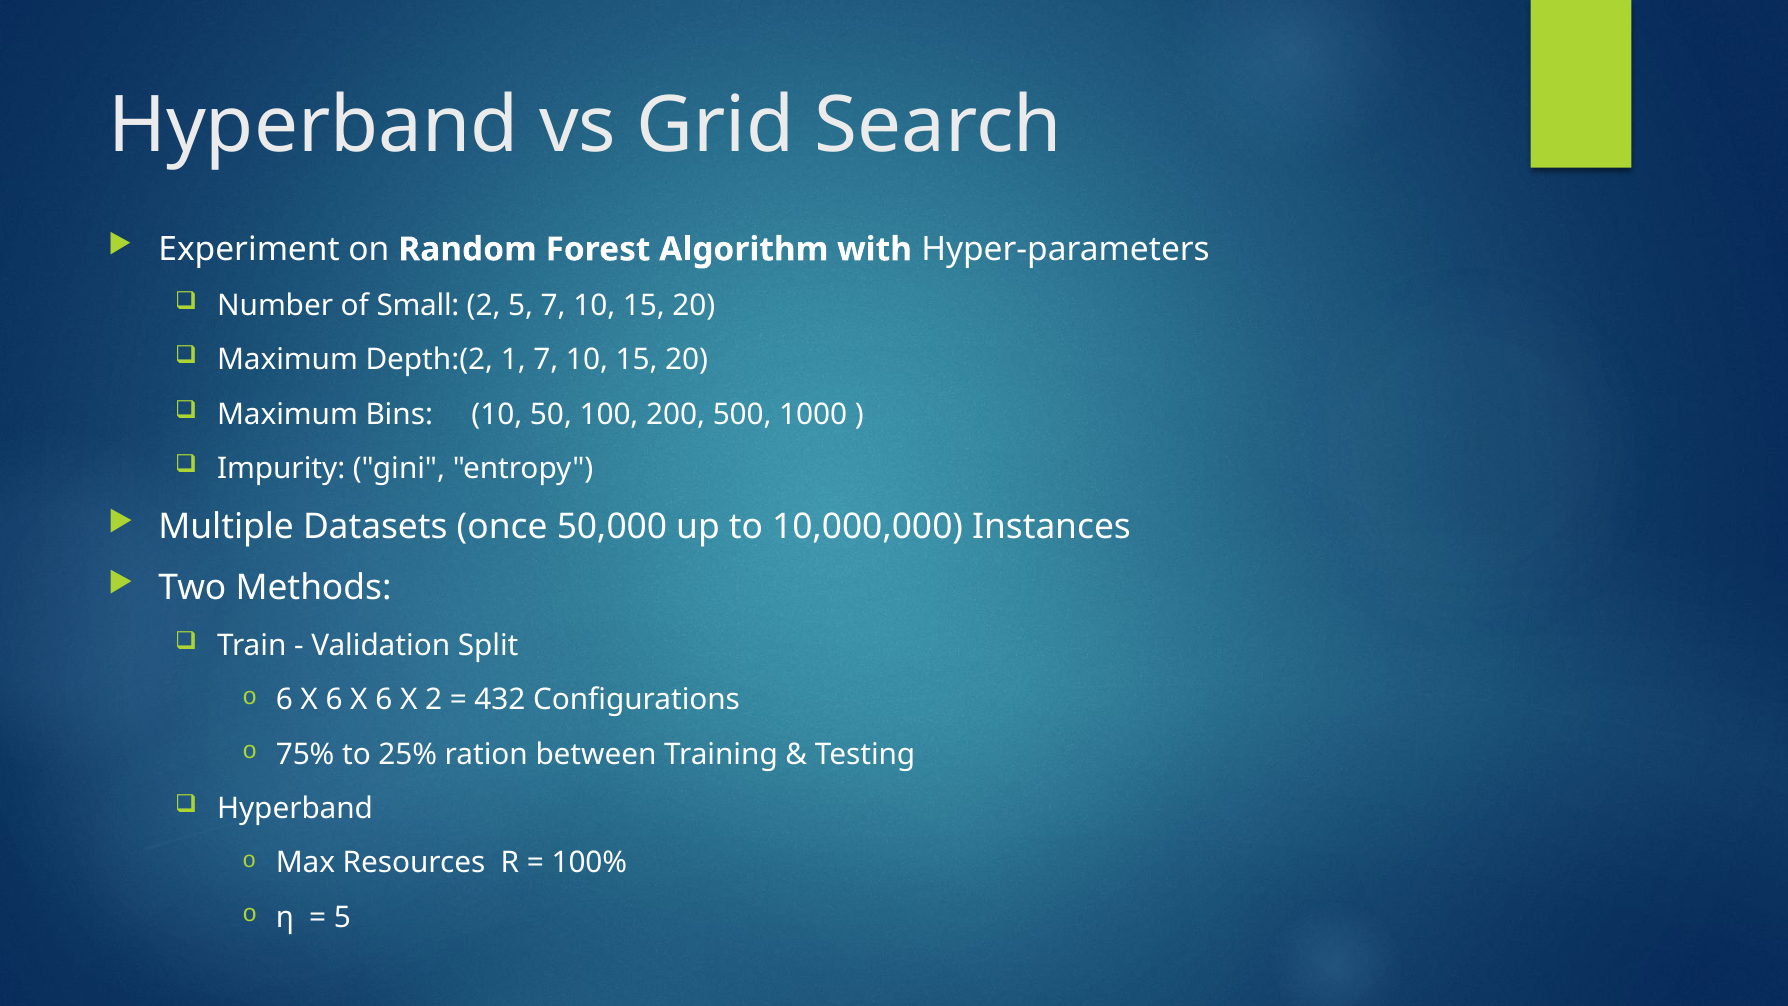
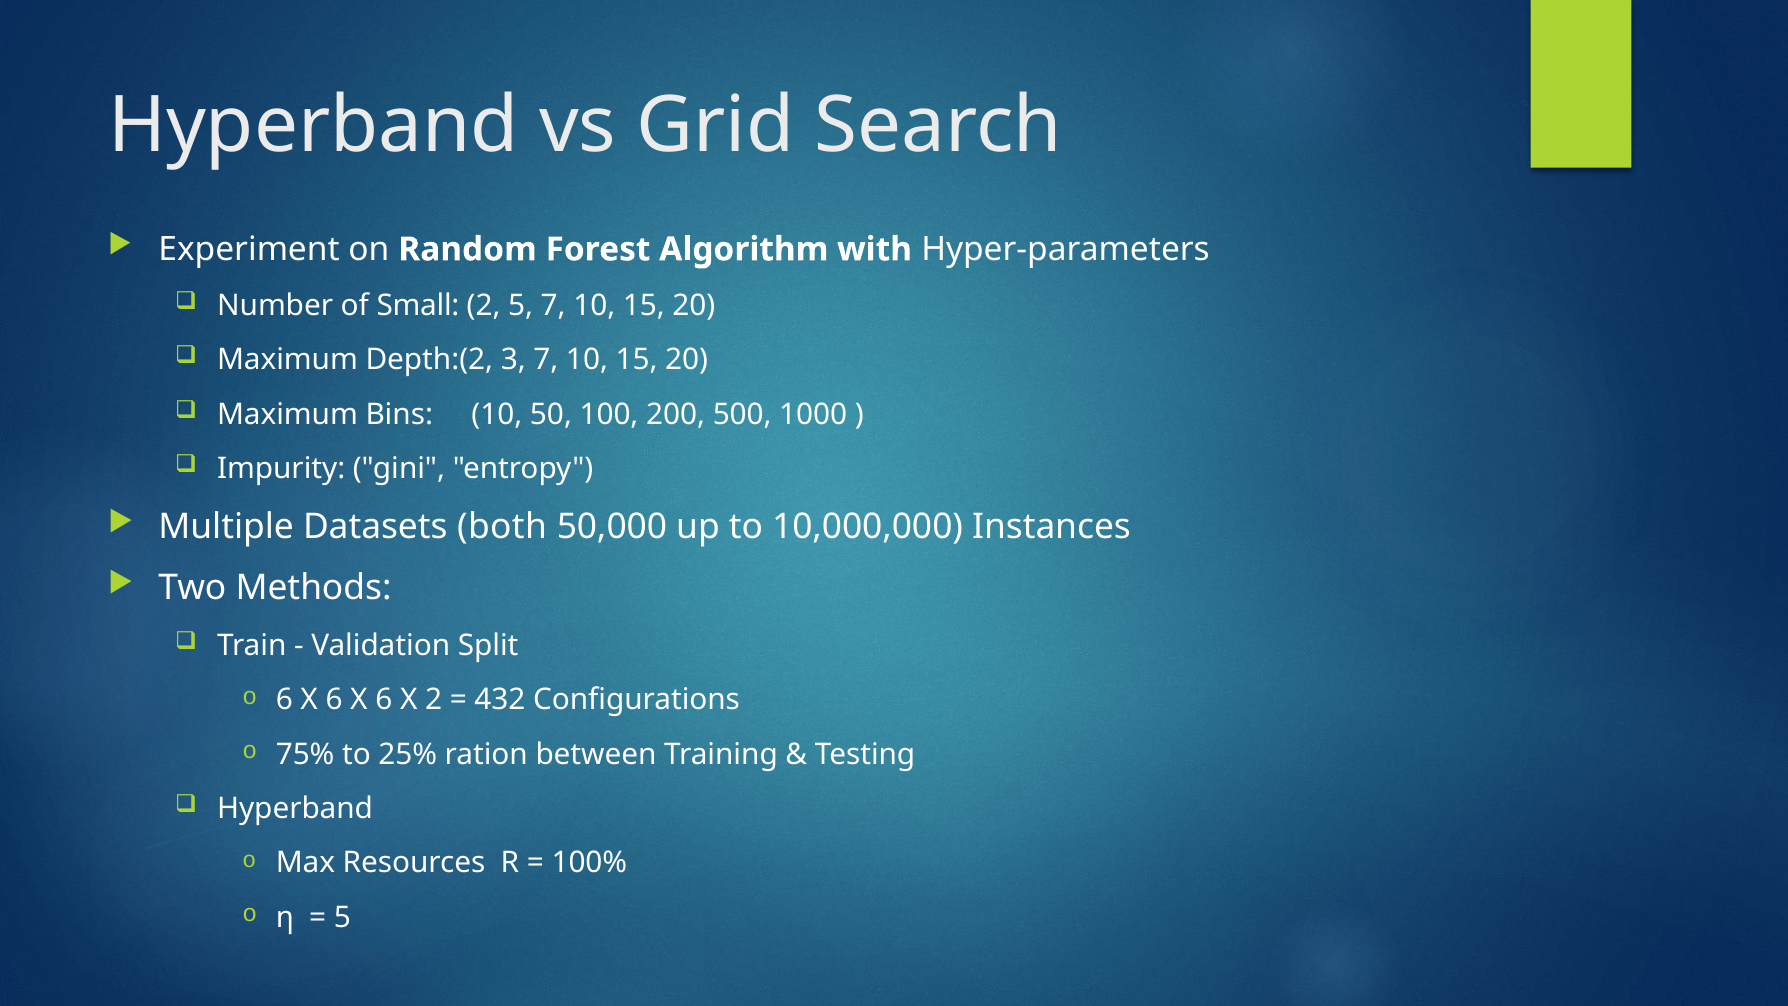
1: 1 -> 3
once: once -> both
